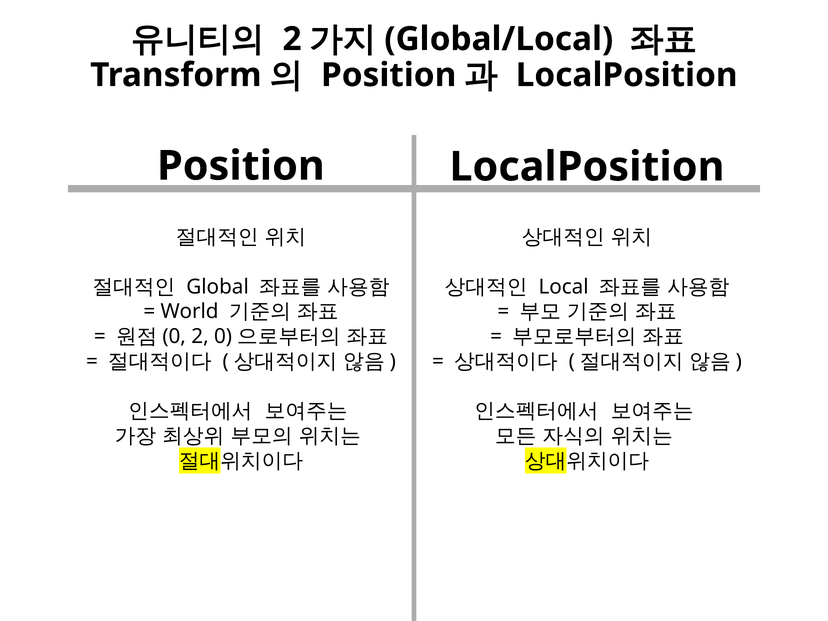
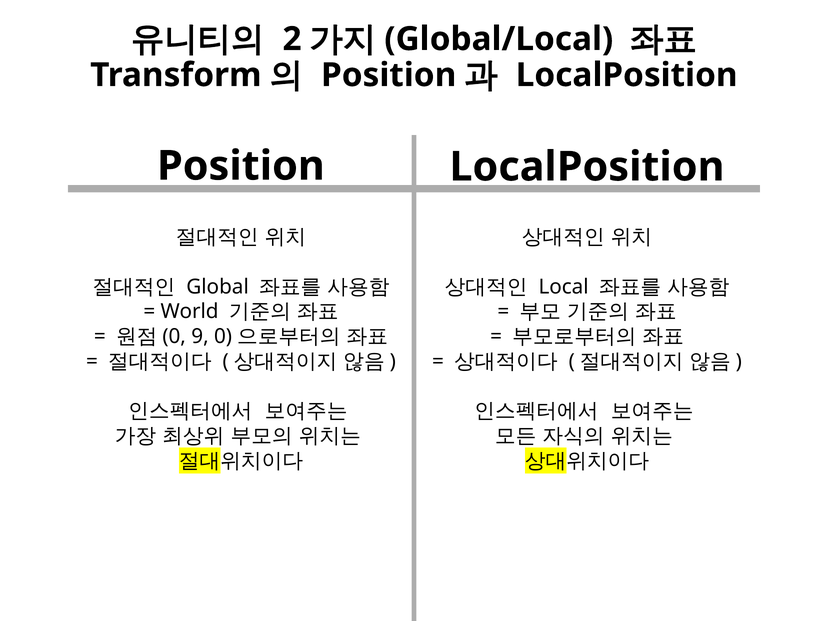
2 at (200, 336): 2 -> 9
